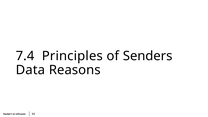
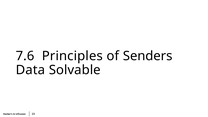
7.4: 7.4 -> 7.6
Reasons: Reasons -> Solvable
